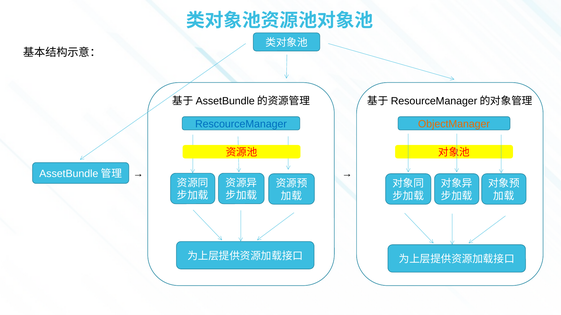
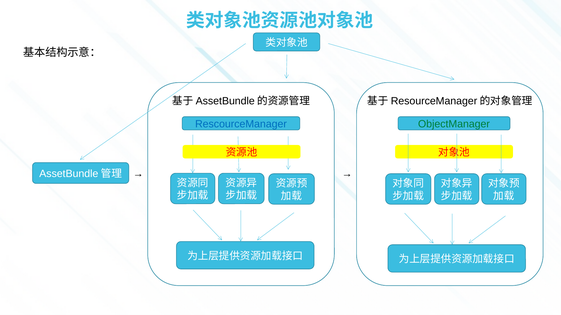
ObjectManager colour: orange -> green
